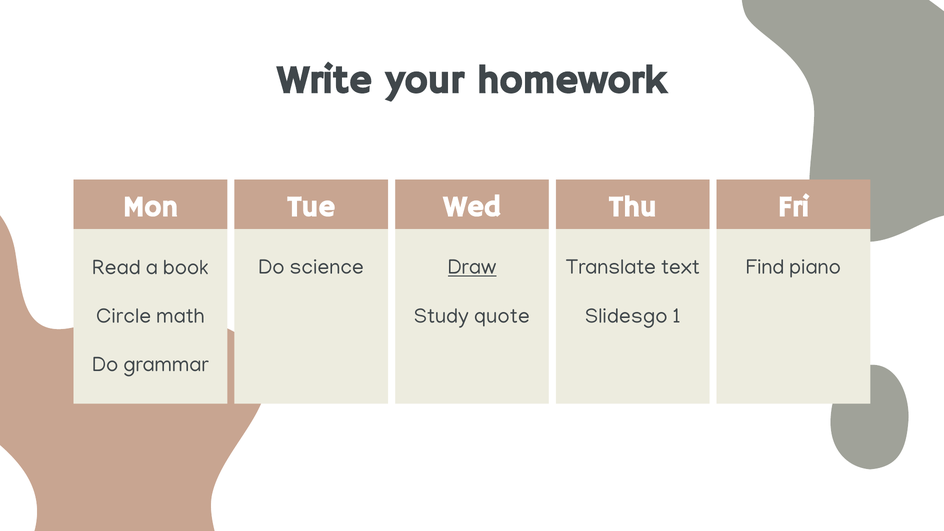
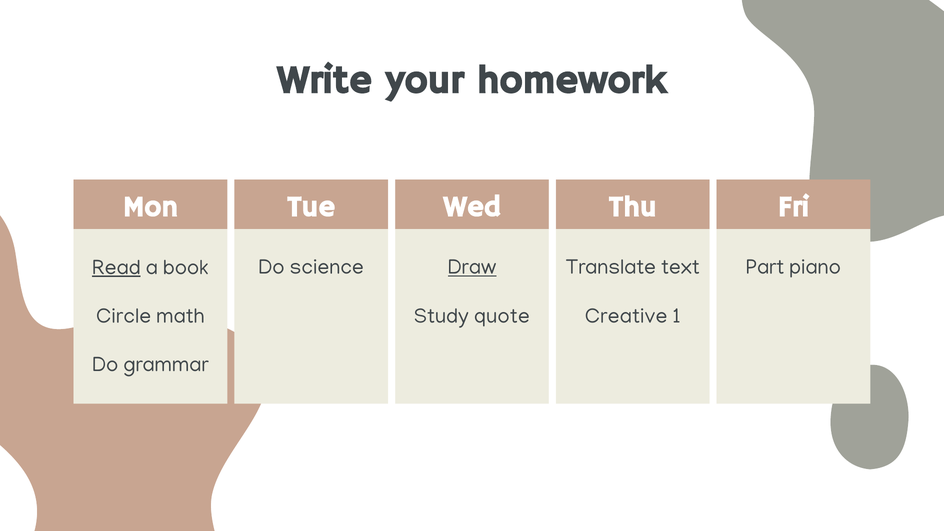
Find: Find -> Part
Read underline: none -> present
Slidesgo: Slidesgo -> Creative
